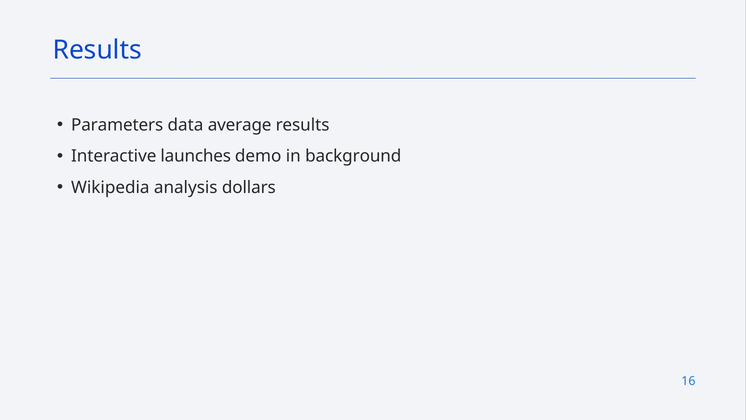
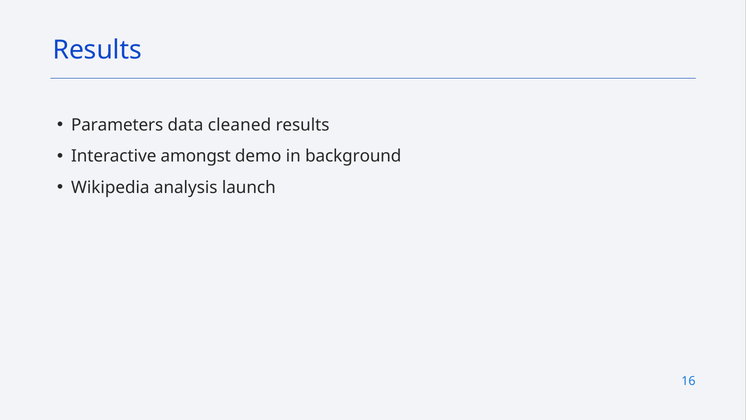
average: average -> cleaned
launches: launches -> amongst
dollars: dollars -> launch
